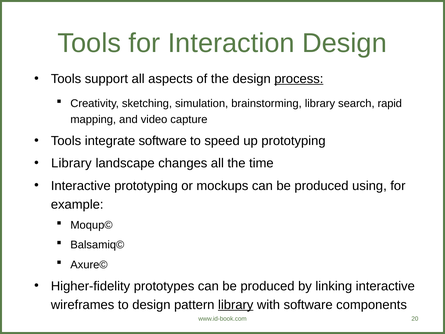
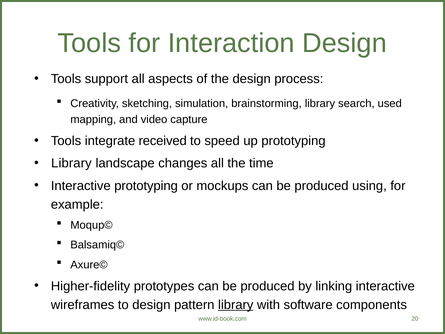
process underline: present -> none
rapid: rapid -> used
integrate software: software -> received
